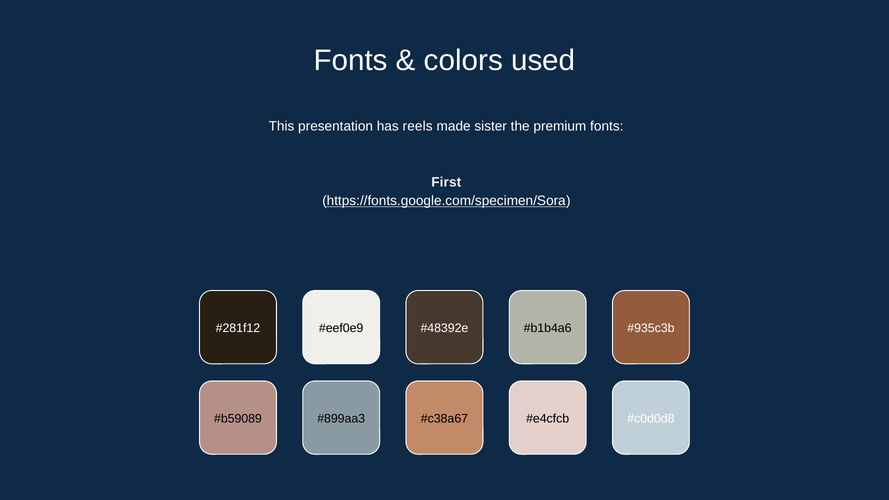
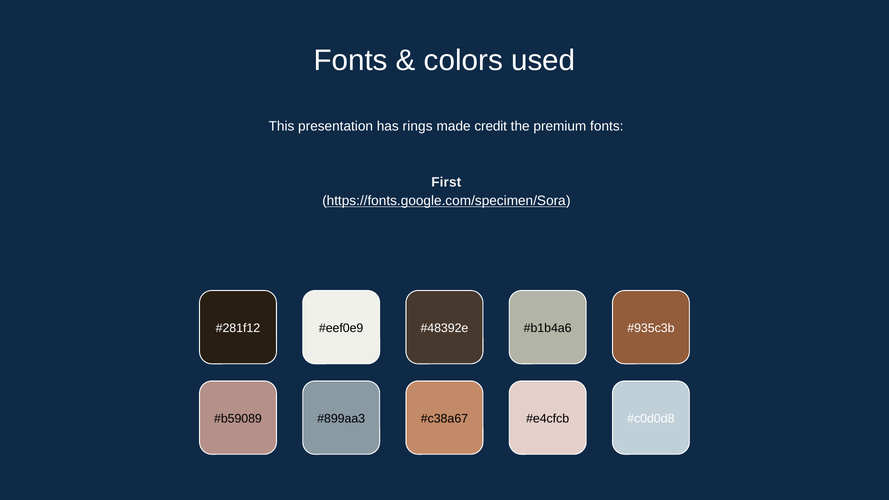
reels: reels -> rings
sister: sister -> credit
